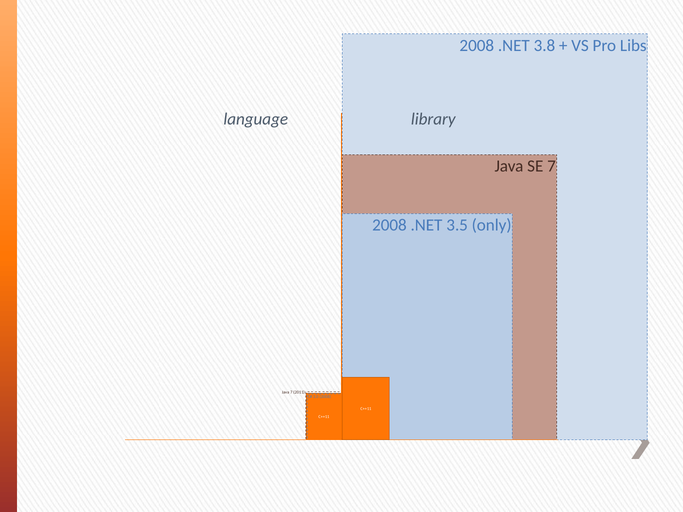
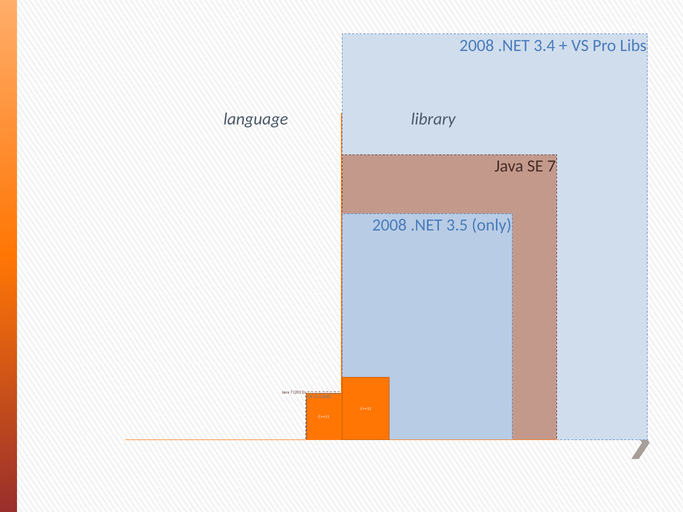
3.8: 3.8 -> 3.4
